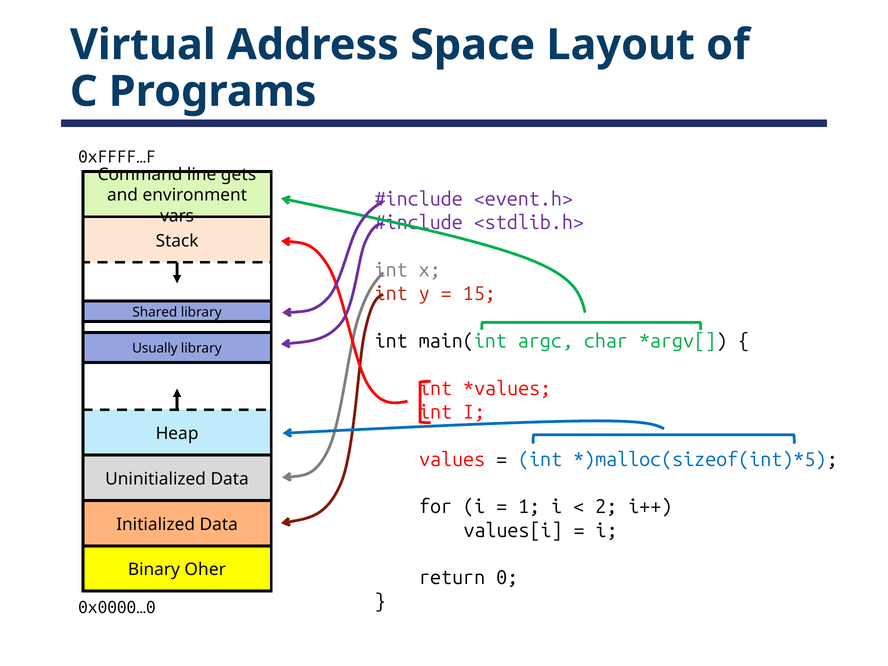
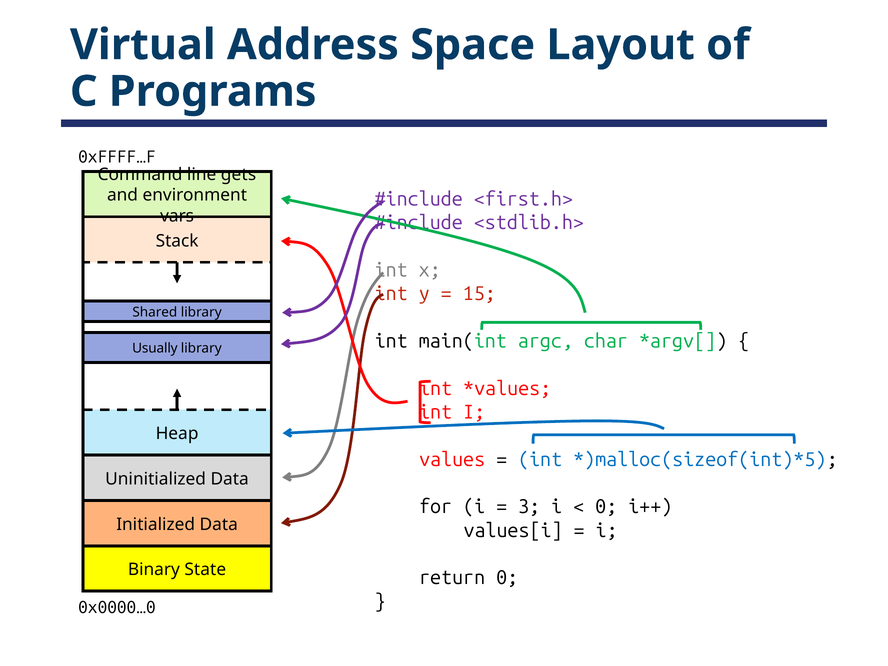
<event.h>: <event.h> -> <first.h>
1: 1 -> 3
2 at (606, 507): 2 -> 0
Oher: Oher -> State
